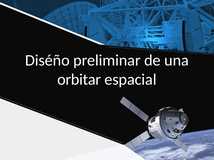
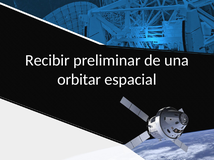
Diséño: Diséño -> Recibir
